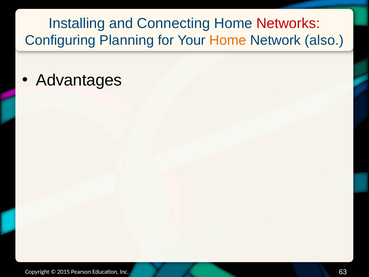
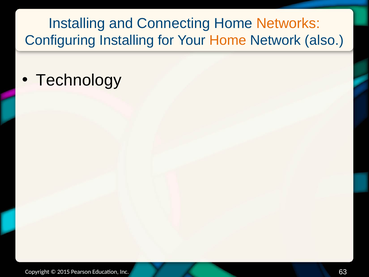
Networks colour: red -> orange
Configuring Planning: Planning -> Installing
Advantages: Advantages -> Technology
